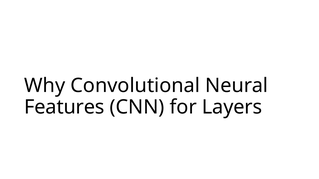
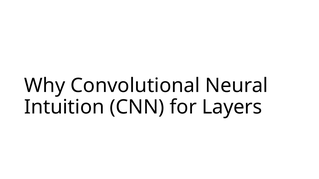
Features: Features -> Intuition
